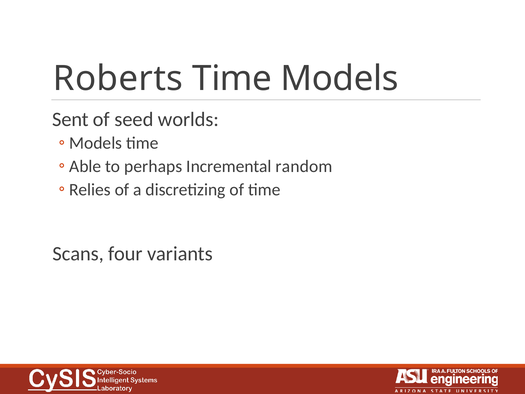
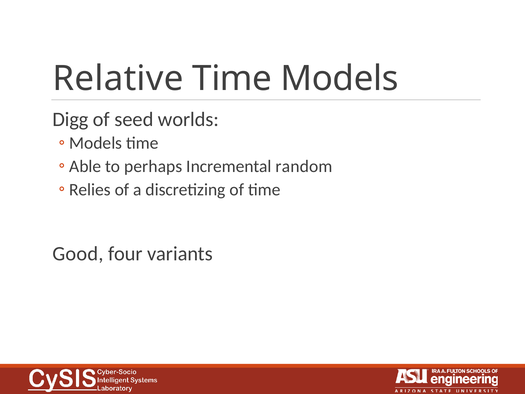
Roberts: Roberts -> Relative
Sent: Sent -> Digg
Scans: Scans -> Good
